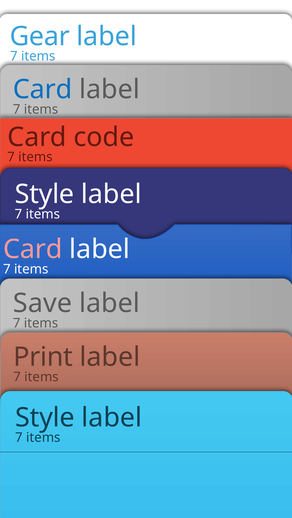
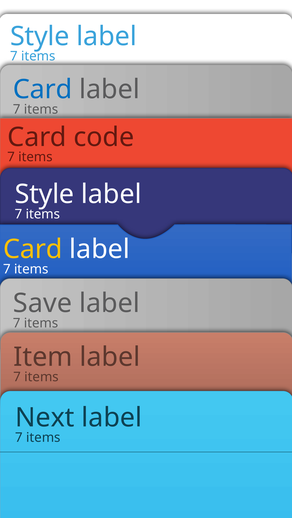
Gear at (40, 36): Gear -> Style
Card at (33, 249) colour: pink -> yellow
Print: Print -> Item
Style at (45, 418): Style -> Next
